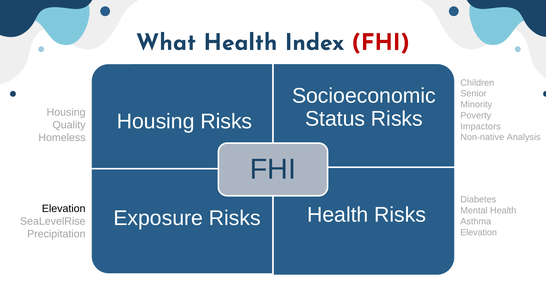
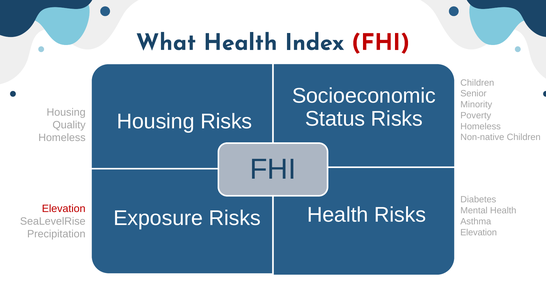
Impactors at (481, 126): Impactors -> Homeless
Non-native Analysis: Analysis -> Children
Elevation at (64, 209) colour: black -> red
